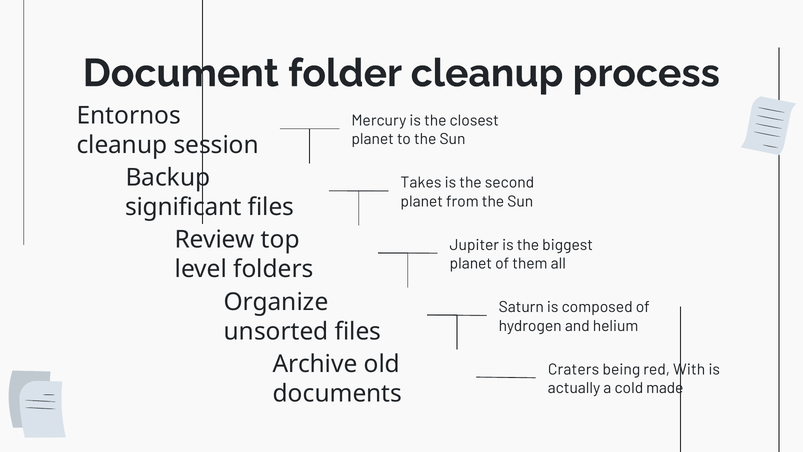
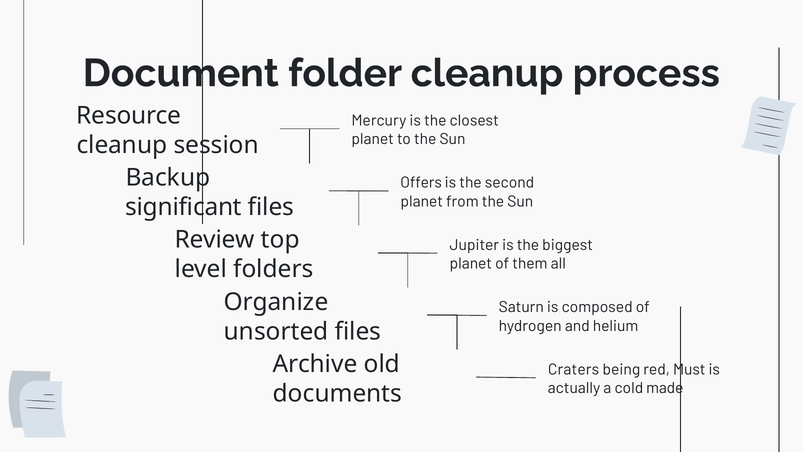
Entornos: Entornos -> Resource
Takes: Takes -> Offers
With: With -> Must
